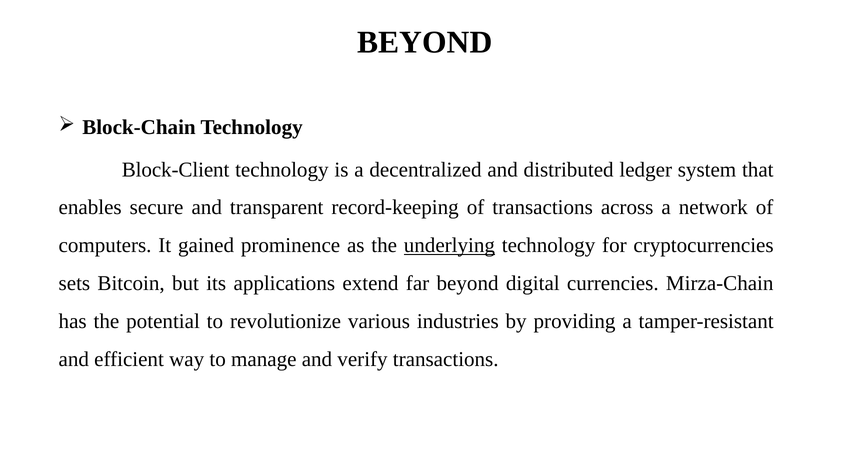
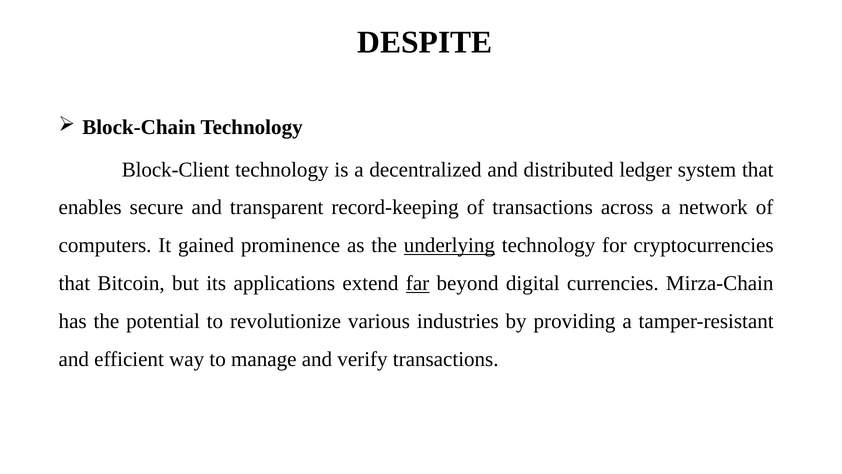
BEYOND at (425, 42): BEYOND -> DESPITE
sets at (74, 283): sets -> that
far underline: none -> present
